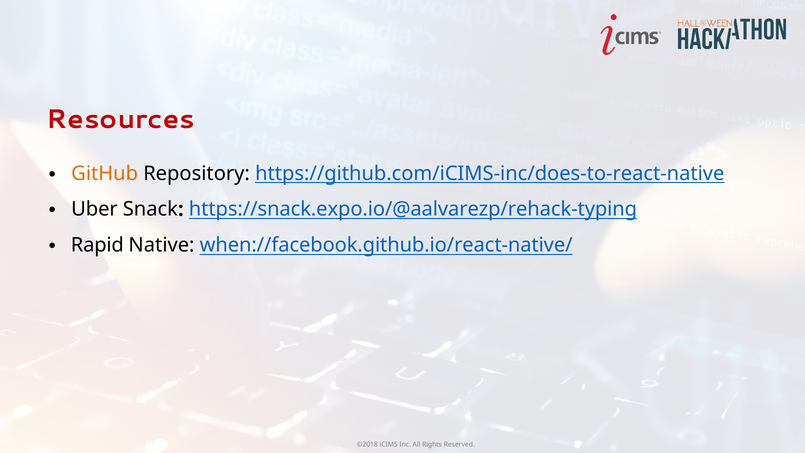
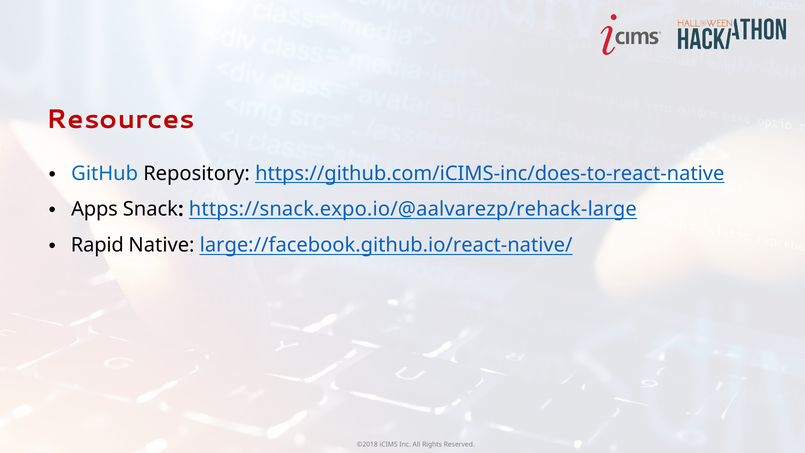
GitHub colour: orange -> blue
Uber: Uber -> Apps
https://snack.expo.io/@aalvarezp/rehack-typing: https://snack.expo.io/@aalvarezp/rehack-typing -> https://snack.expo.io/@aalvarezp/rehack-large
when://facebook.github.io/react-native/: when://facebook.github.io/react-native/ -> large://facebook.github.io/react-native/
